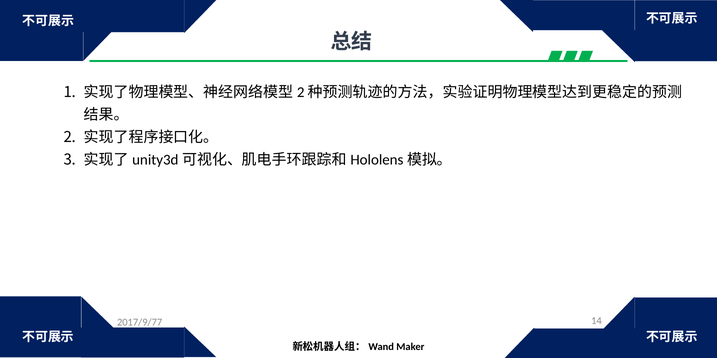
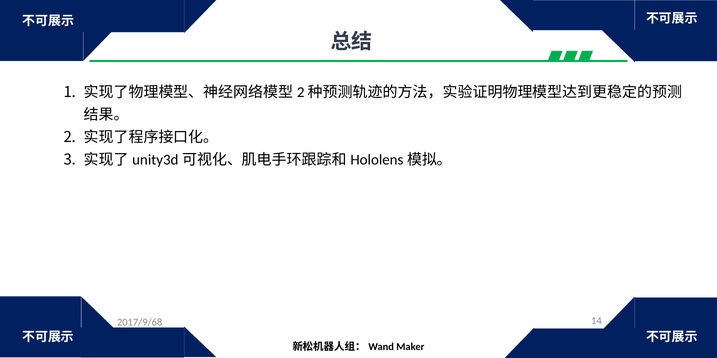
2017/9/77: 2017/9/77 -> 2017/9/68
